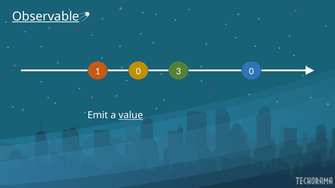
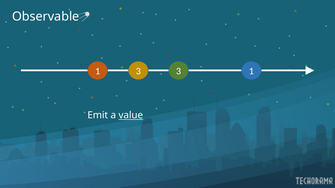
Observable underline: present -> none
1 0: 0 -> 3
3 0: 0 -> 1
